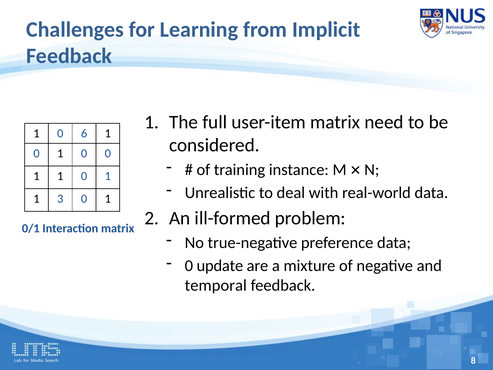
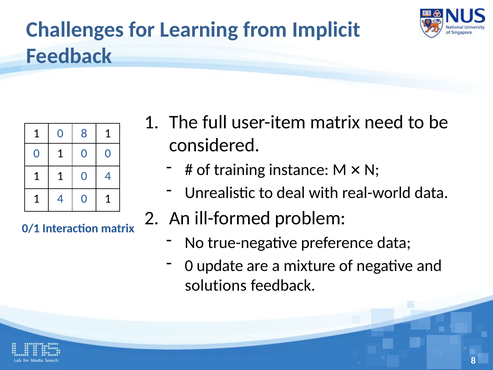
0 6: 6 -> 8
1 1 0 1: 1 -> 4
1 3: 3 -> 4
temporal: temporal -> solutions
